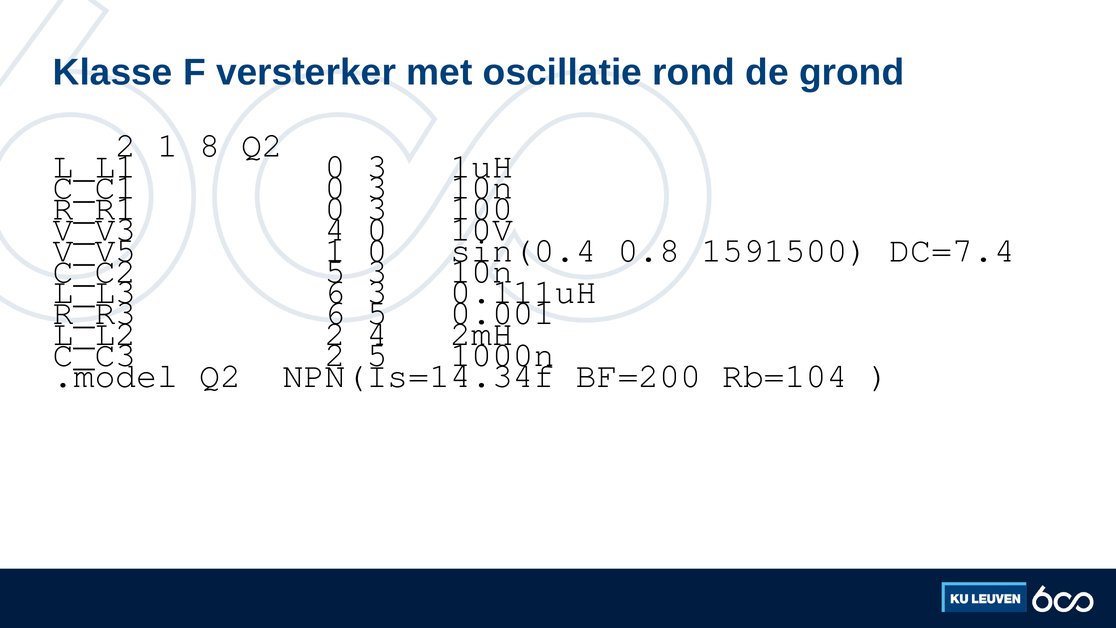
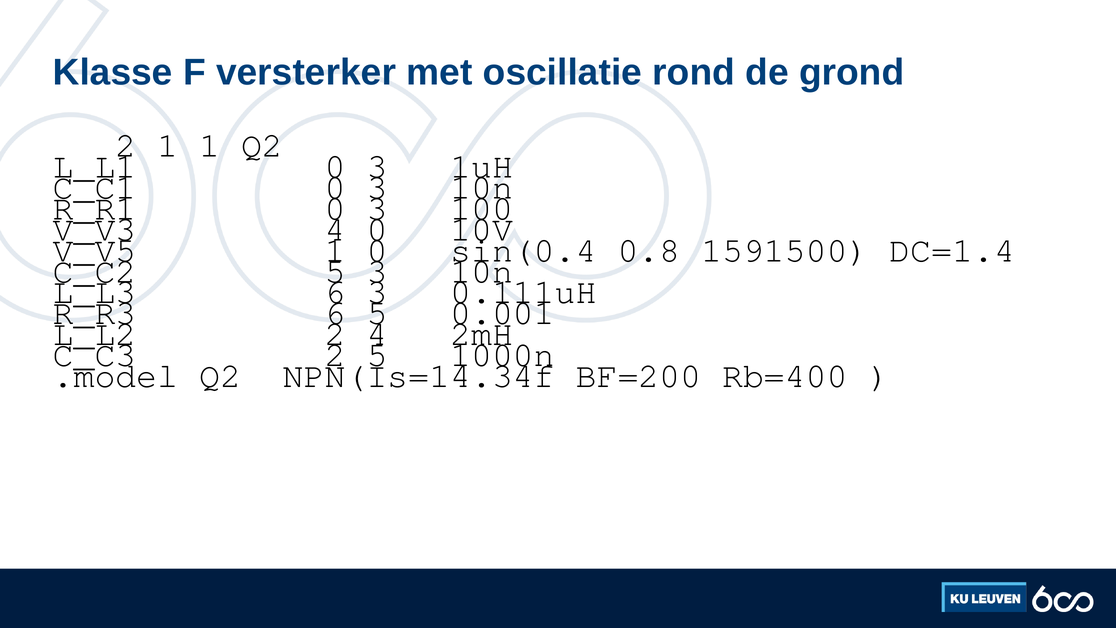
1 8: 8 -> 1
DC=7.4: DC=7.4 -> DC=1.4
Rb=104: Rb=104 -> Rb=400
